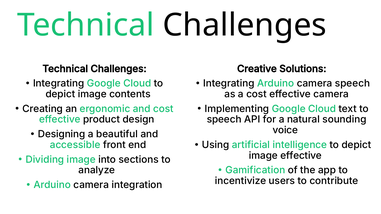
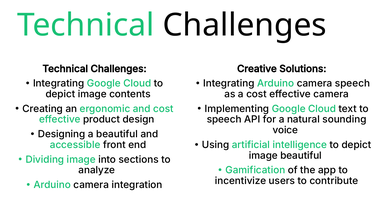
image effective: effective -> beautiful
